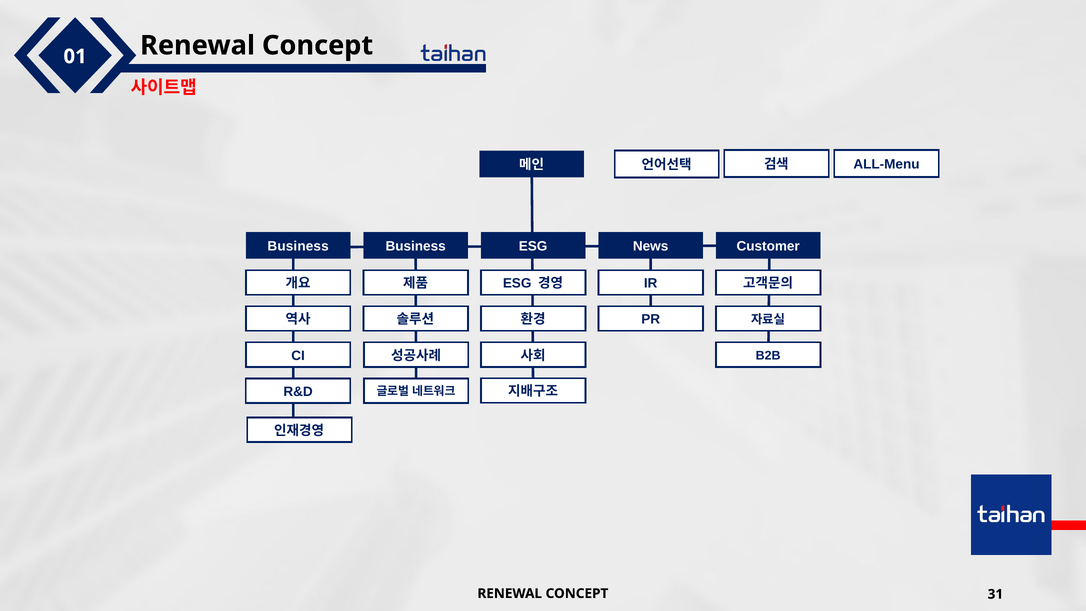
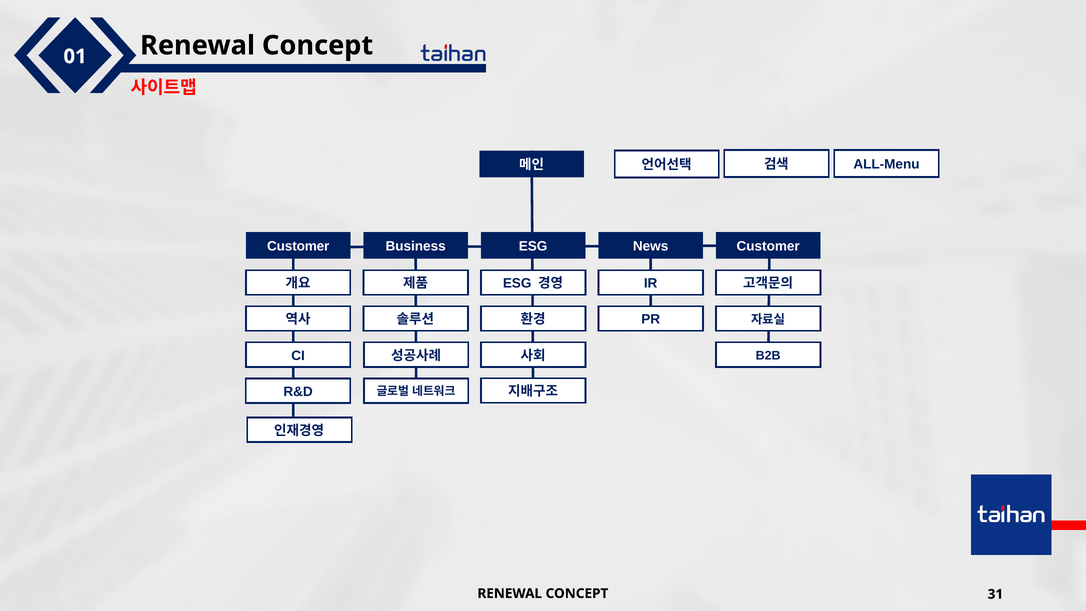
Business at (298, 246): Business -> Customer
